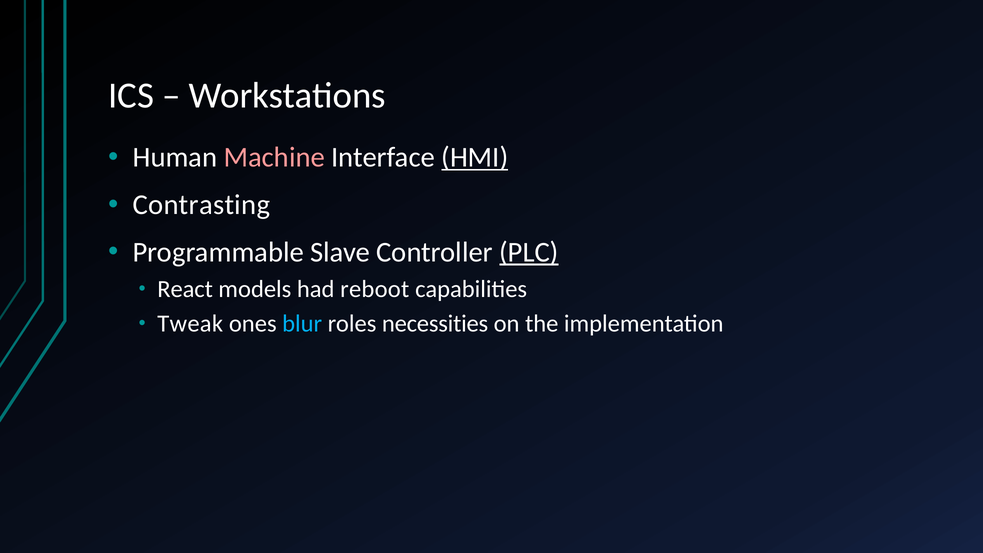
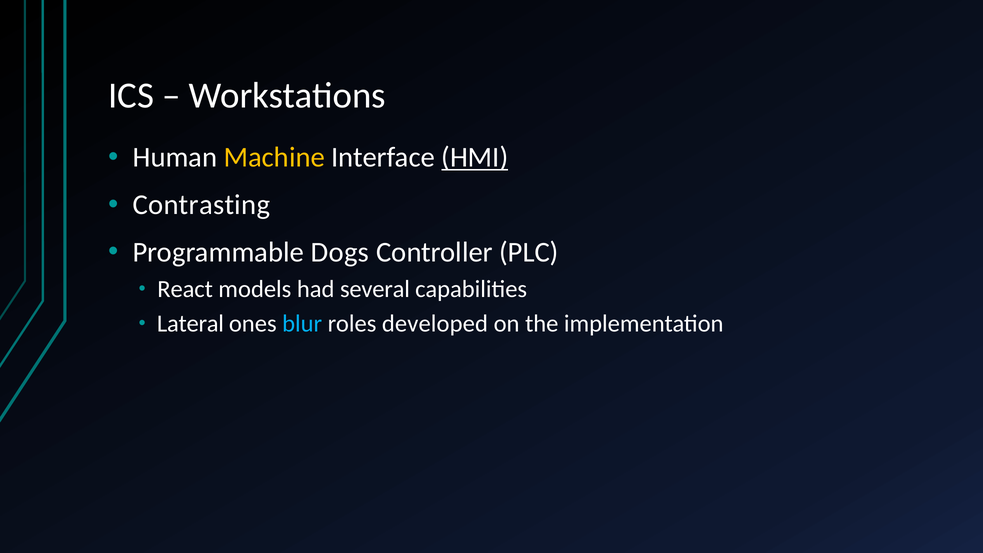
Machine colour: pink -> yellow
Slave: Slave -> Dogs
PLC underline: present -> none
reboot: reboot -> several
Tweak: Tweak -> Lateral
necessities: necessities -> developed
